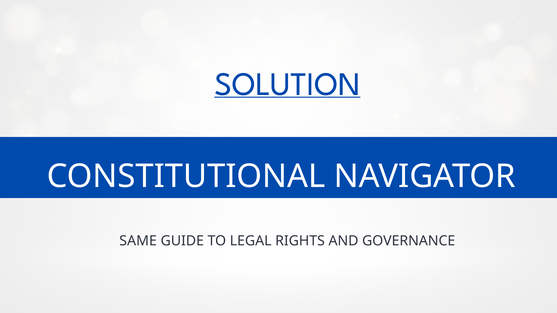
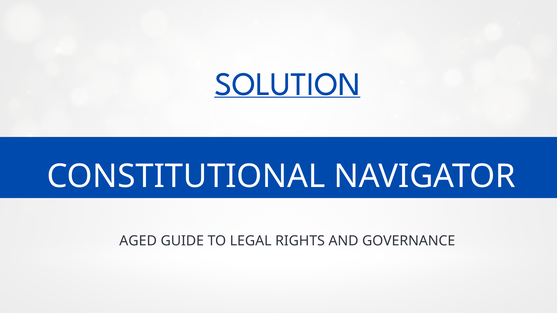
SAME: SAME -> AGED
